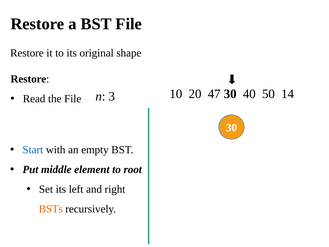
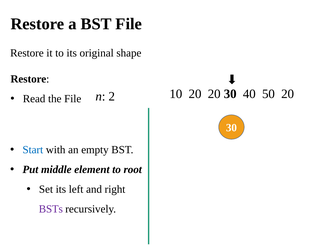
20 47: 47 -> 20
50 14: 14 -> 20
3: 3 -> 2
BSTs colour: orange -> purple
